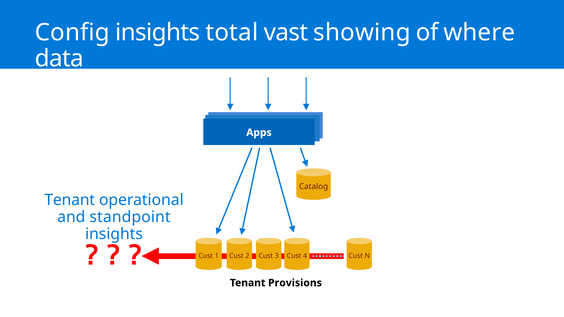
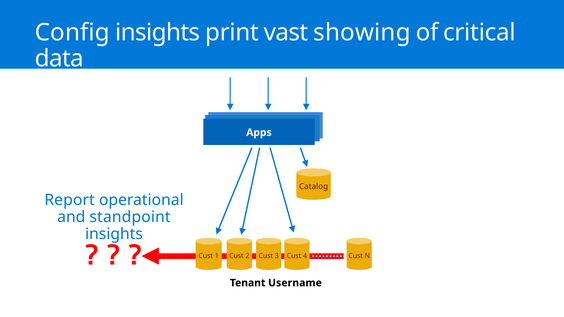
total: total -> print
where: where -> critical
Tenant at (70, 200): Tenant -> Report
Provisions: Provisions -> Username
